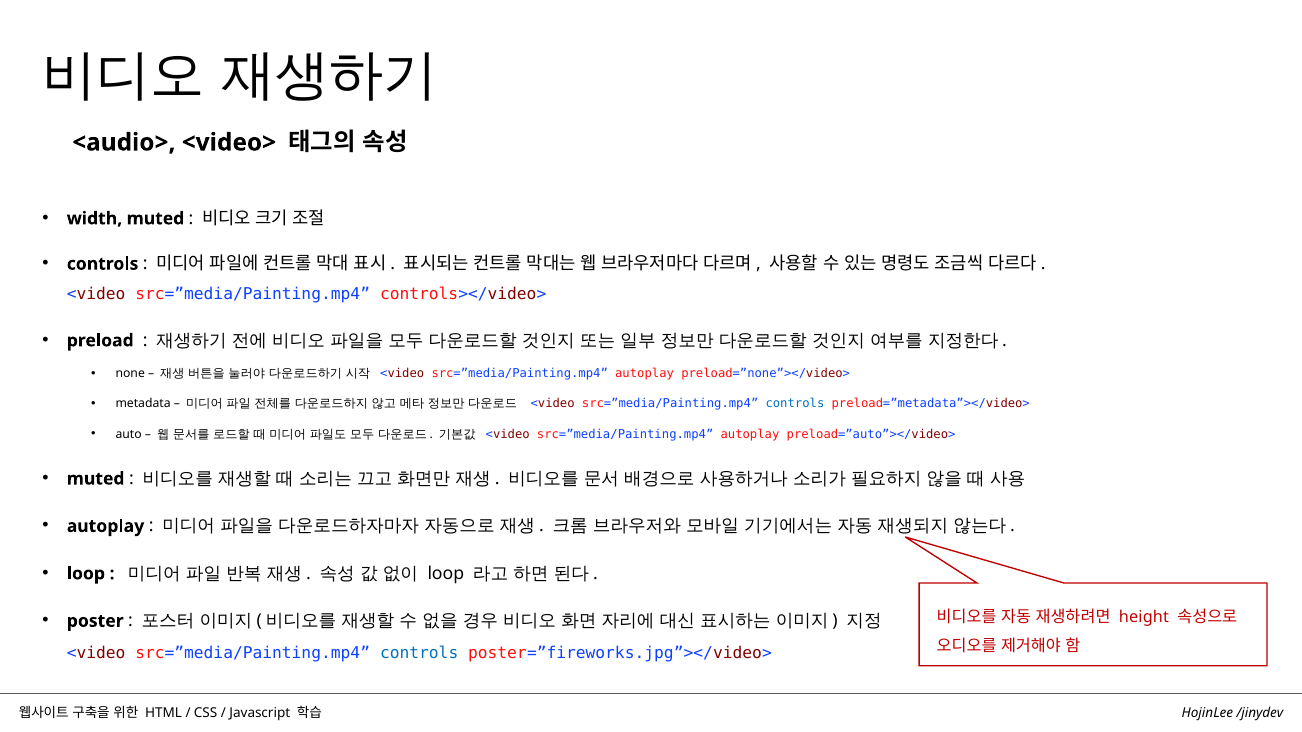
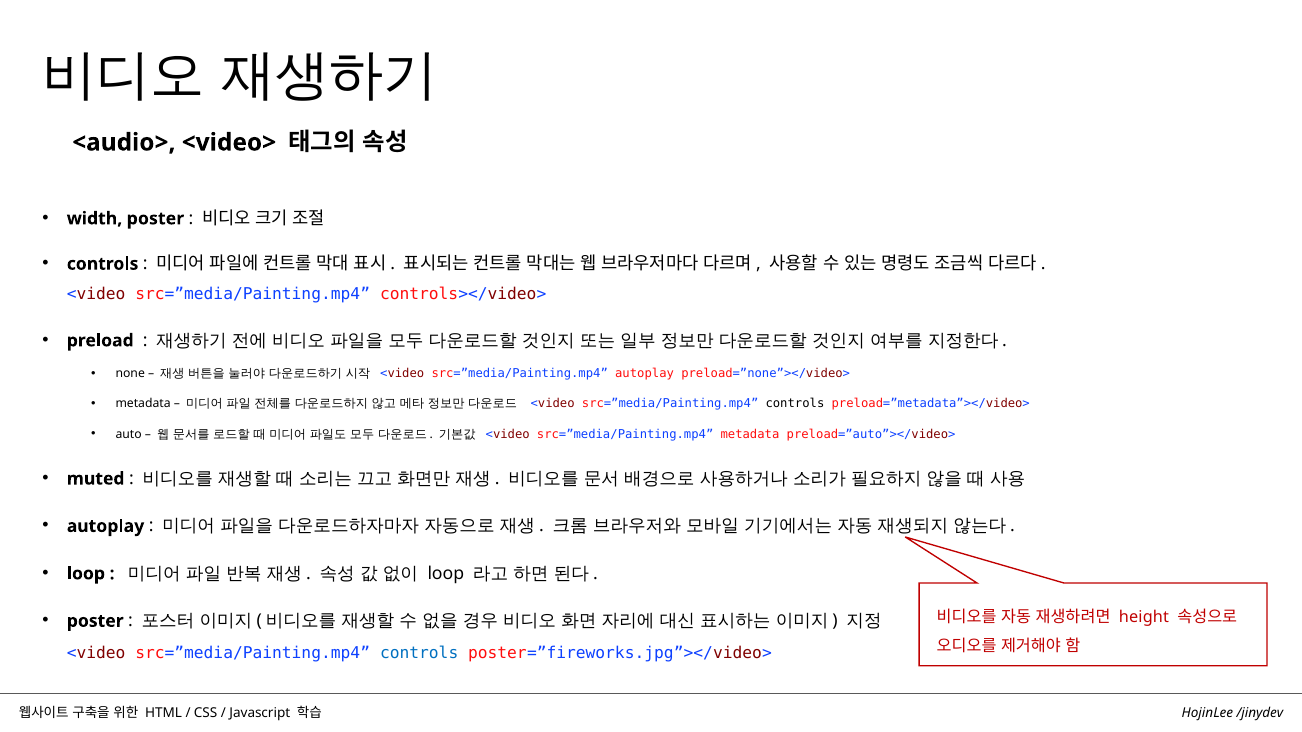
width muted: muted -> poster
controls at (795, 404) colour: blue -> black
autoplay at (750, 434): autoplay -> metadata
